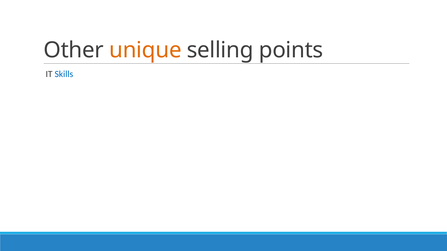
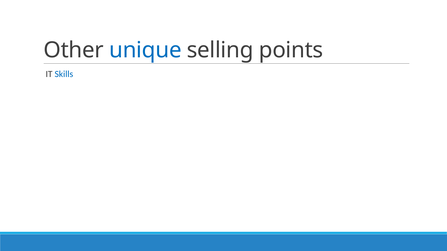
unique colour: orange -> blue
